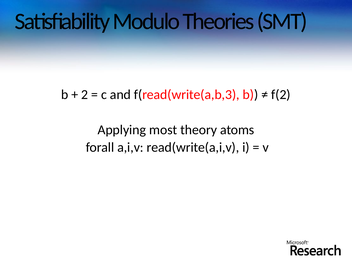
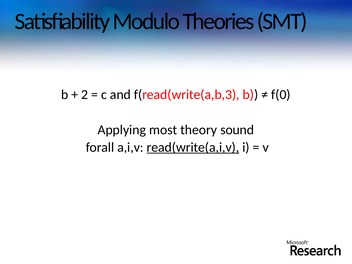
f(2: f(2 -> f(0
atoms: atoms -> sound
read(write(a,i,v underline: none -> present
